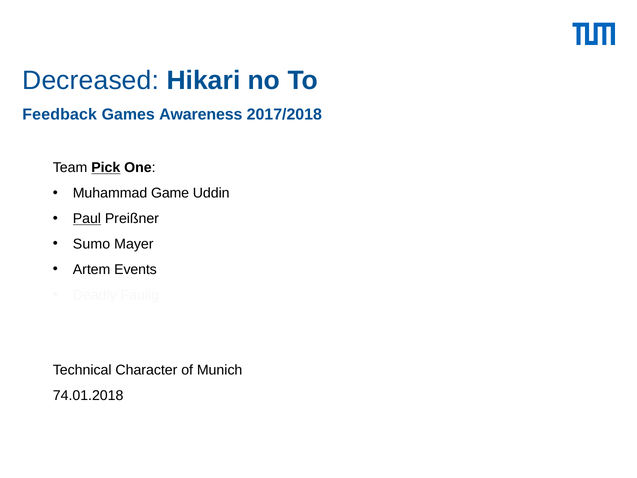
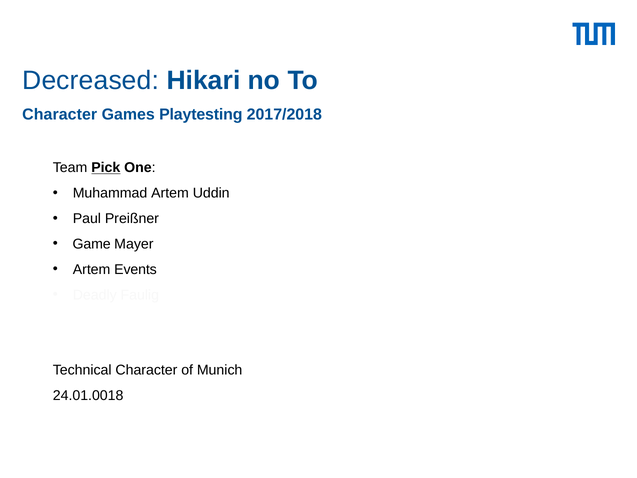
Feedback at (60, 115): Feedback -> Character
Awareness: Awareness -> Playtesting
Muhammad Game: Game -> Artem
Paul underline: present -> none
Sumo: Sumo -> Game
74.01.2018: 74.01.2018 -> 24.01.0018
